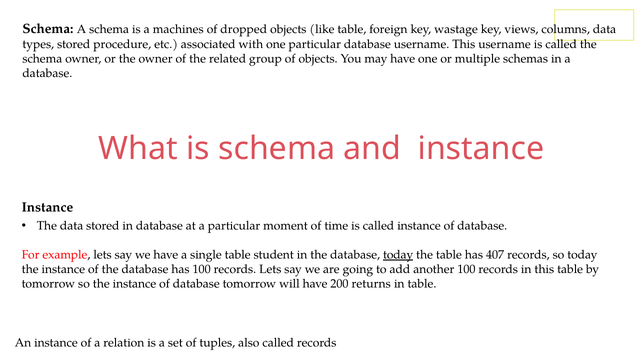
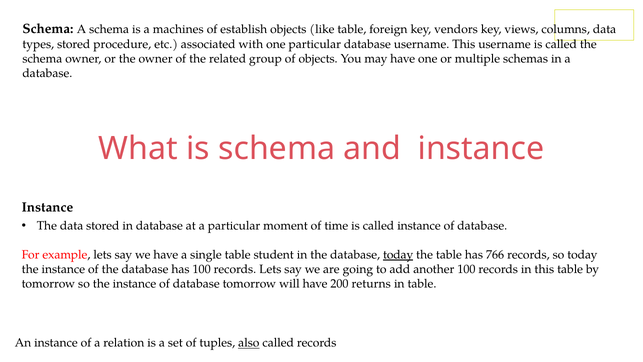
dropped: dropped -> establish
wastage: wastage -> vendors
407: 407 -> 766
also underline: none -> present
